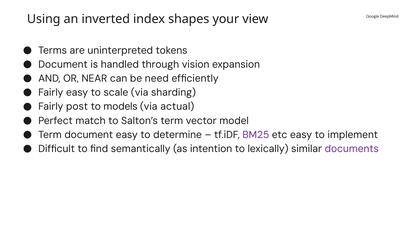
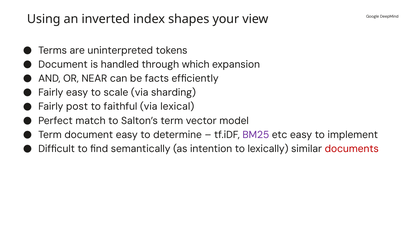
vision: vision -> which
need: need -> facts
models: models -> faithful
actual: actual -> lexical
documents colour: purple -> red
